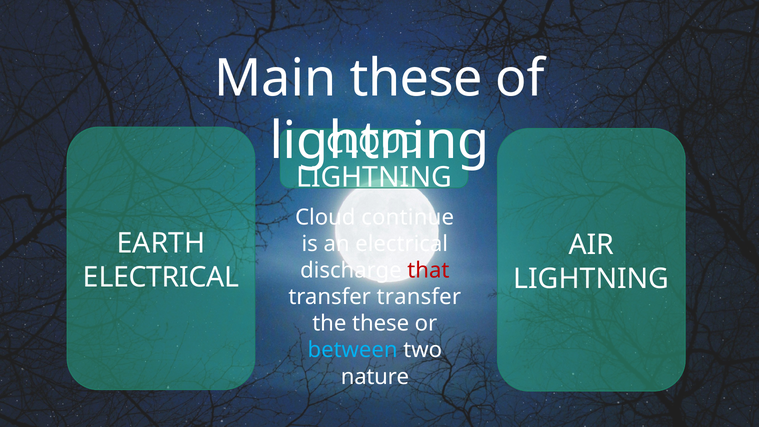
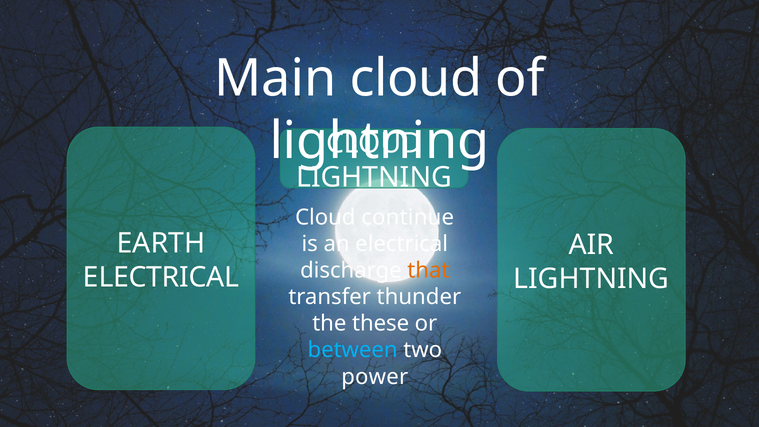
Main these: these -> cloud
that colour: red -> orange
transfer transfer: transfer -> thunder
nature: nature -> power
